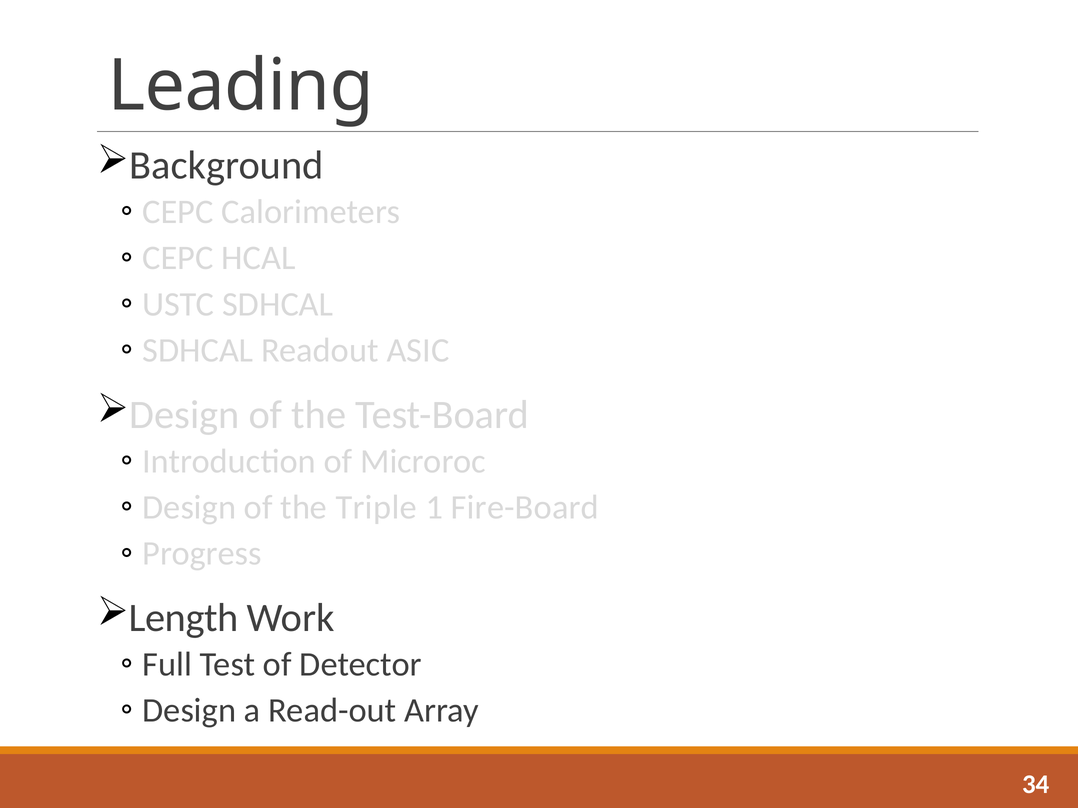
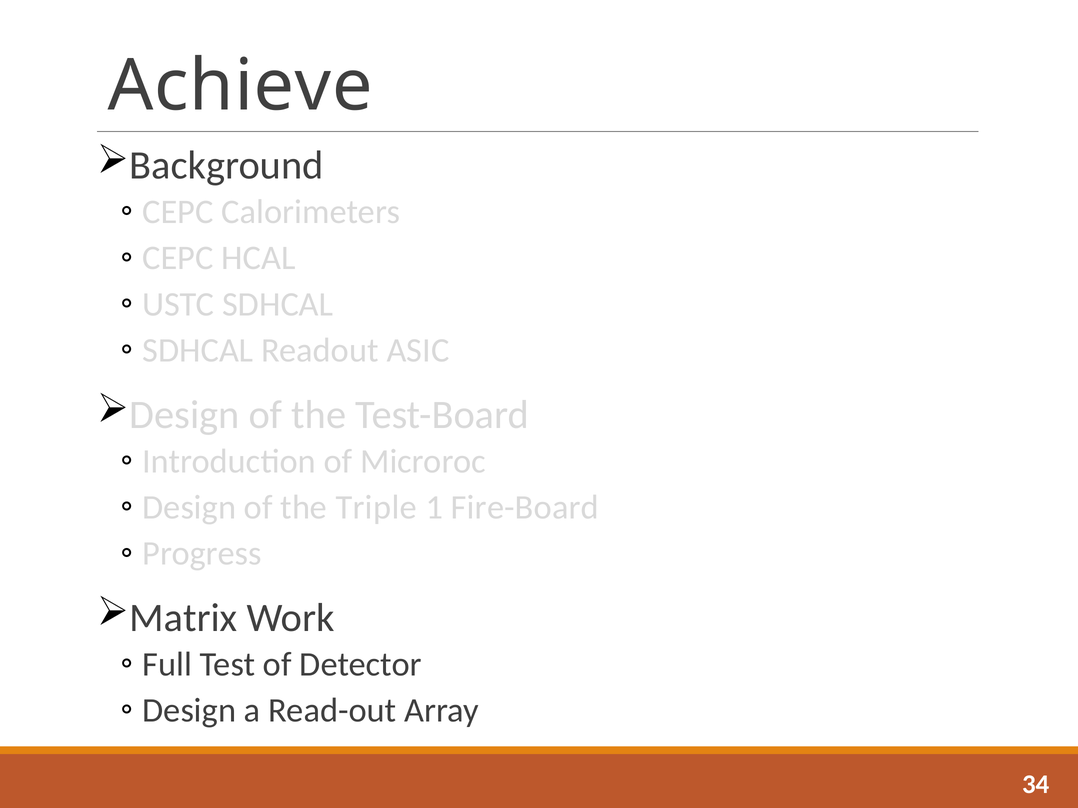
Leading: Leading -> Achieve
Length: Length -> Matrix
